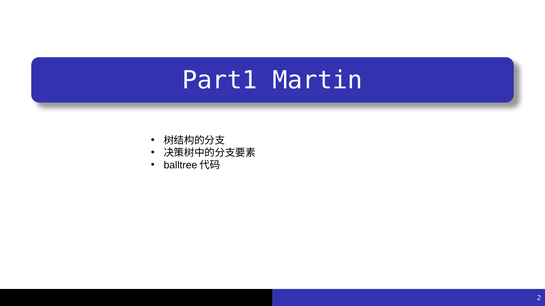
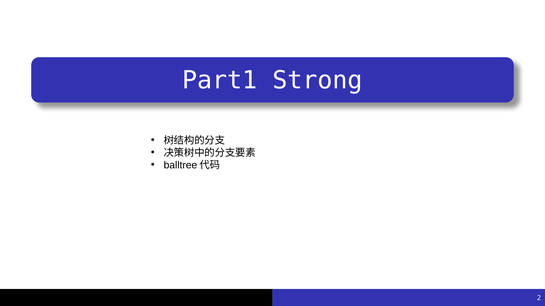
Martin: Martin -> Strong
